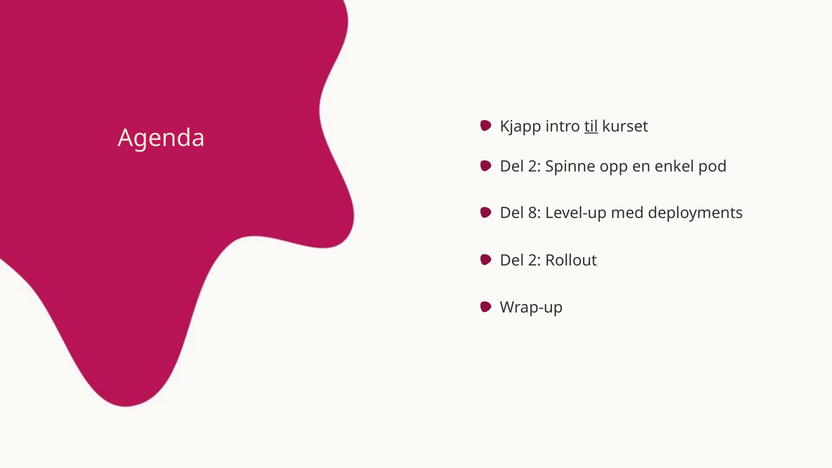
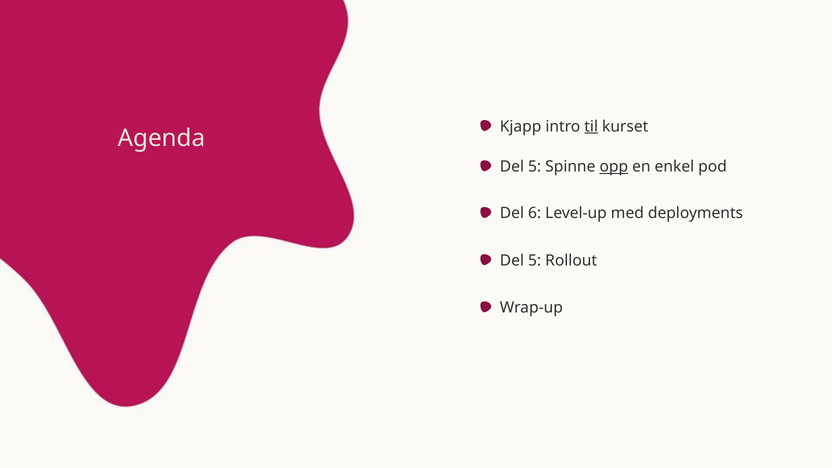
2 at (535, 167): 2 -> 5
opp underline: none -> present
8: 8 -> 6
2 at (535, 260): 2 -> 5
